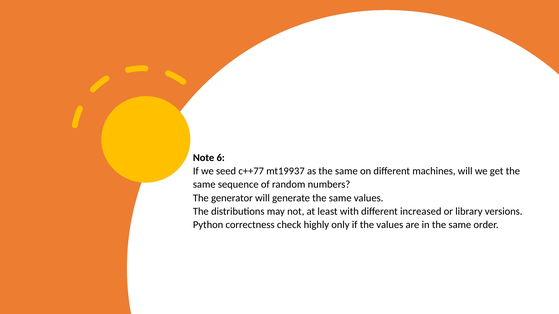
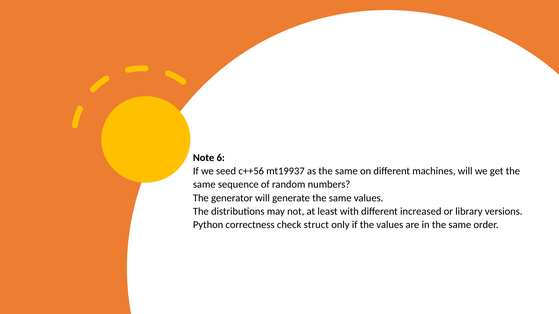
c++77: c++77 -> c++56
highly: highly -> struct
